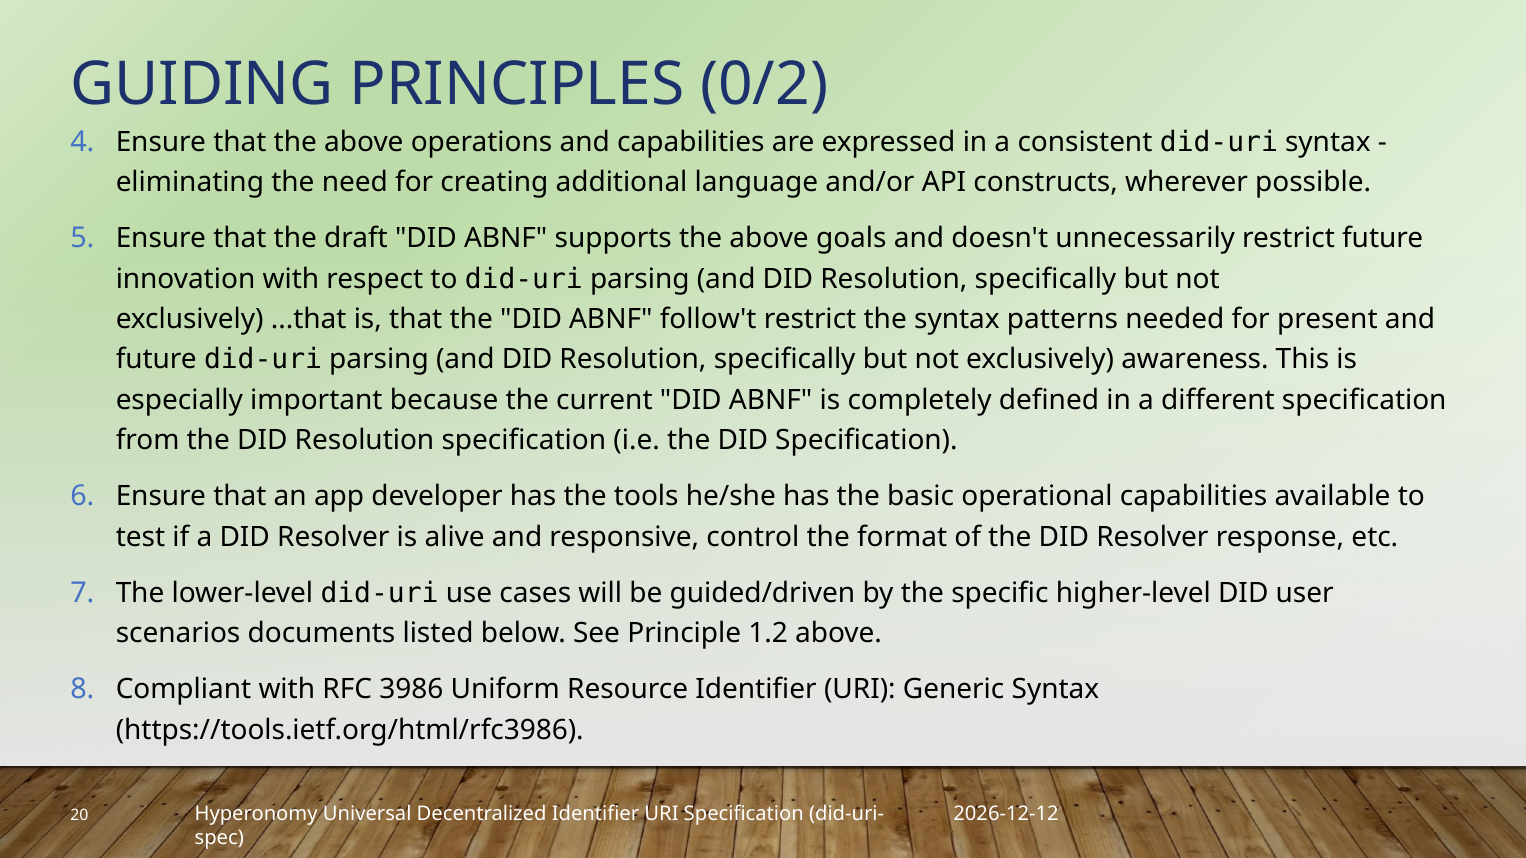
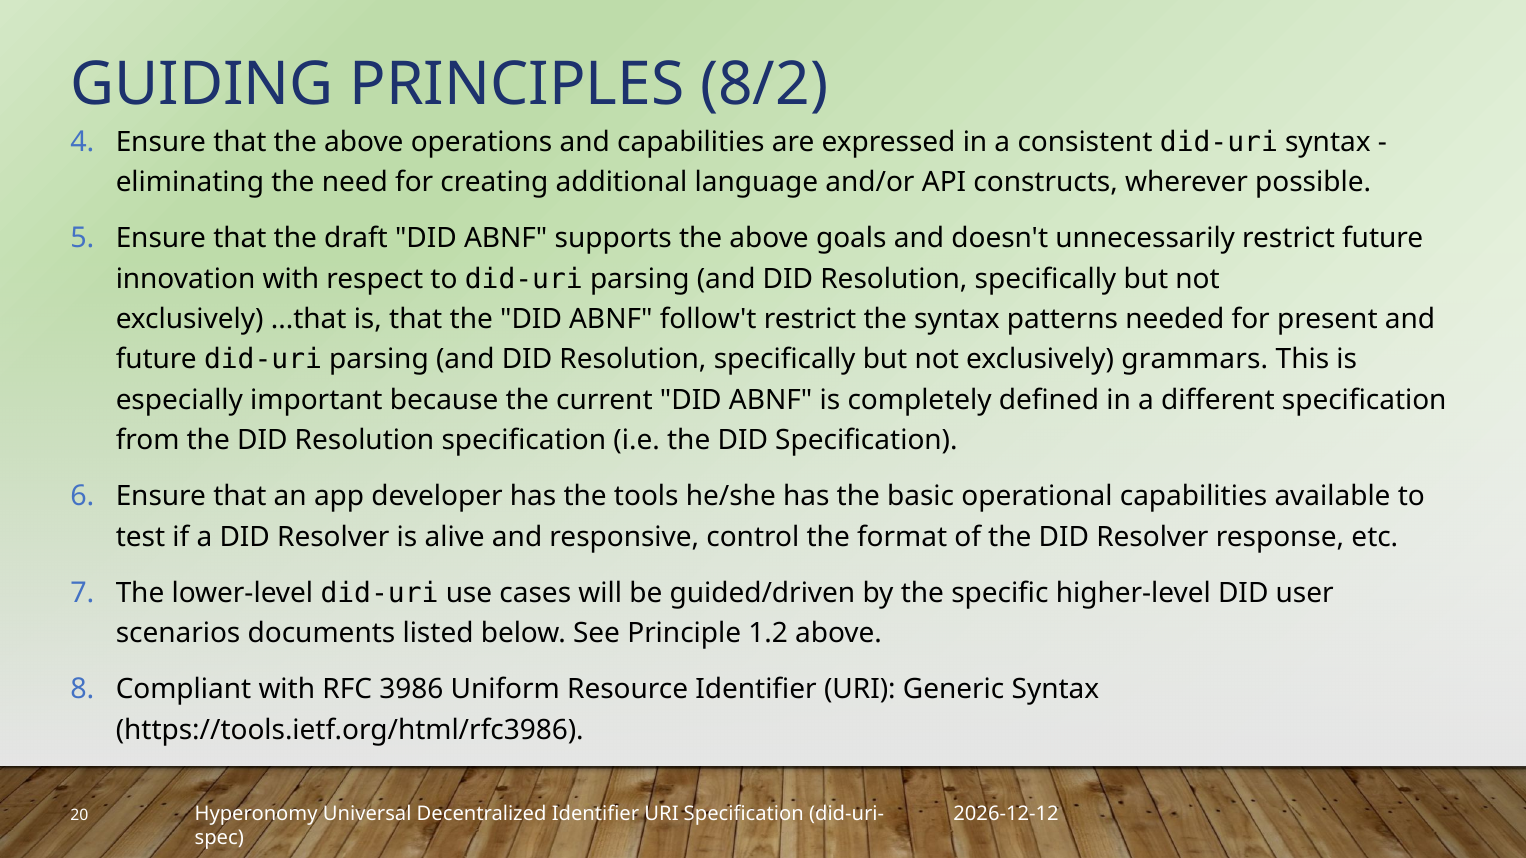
0/2: 0/2 -> 8/2
awareness: awareness -> grammars
